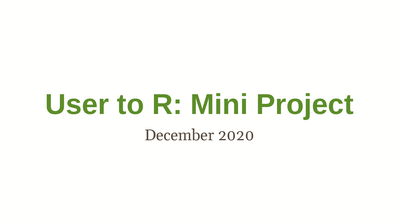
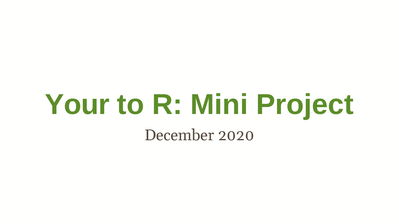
User: User -> Your
